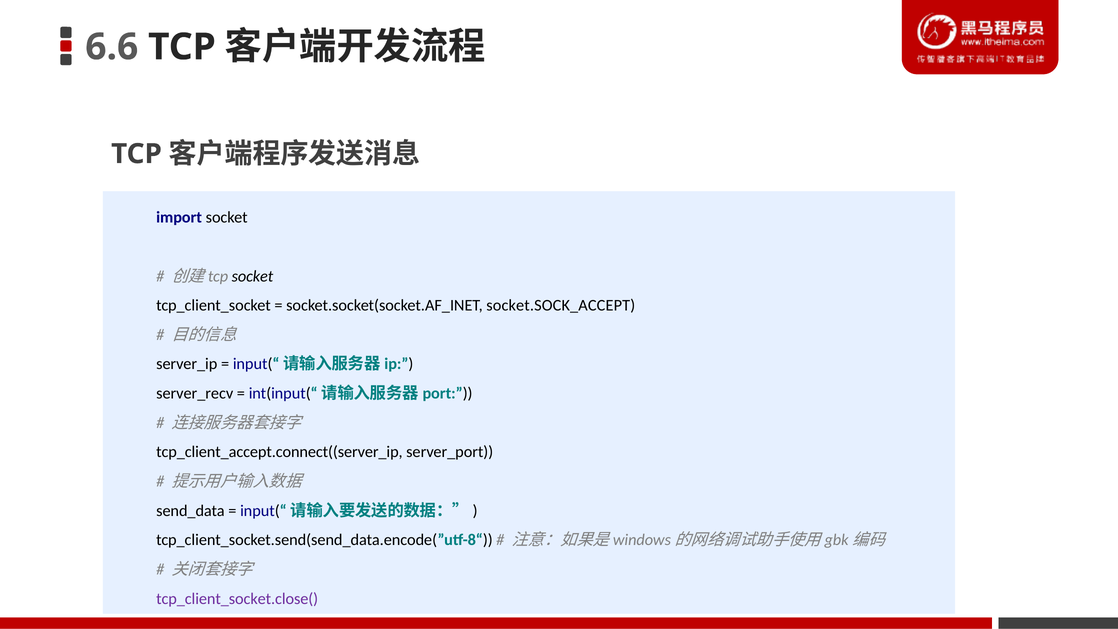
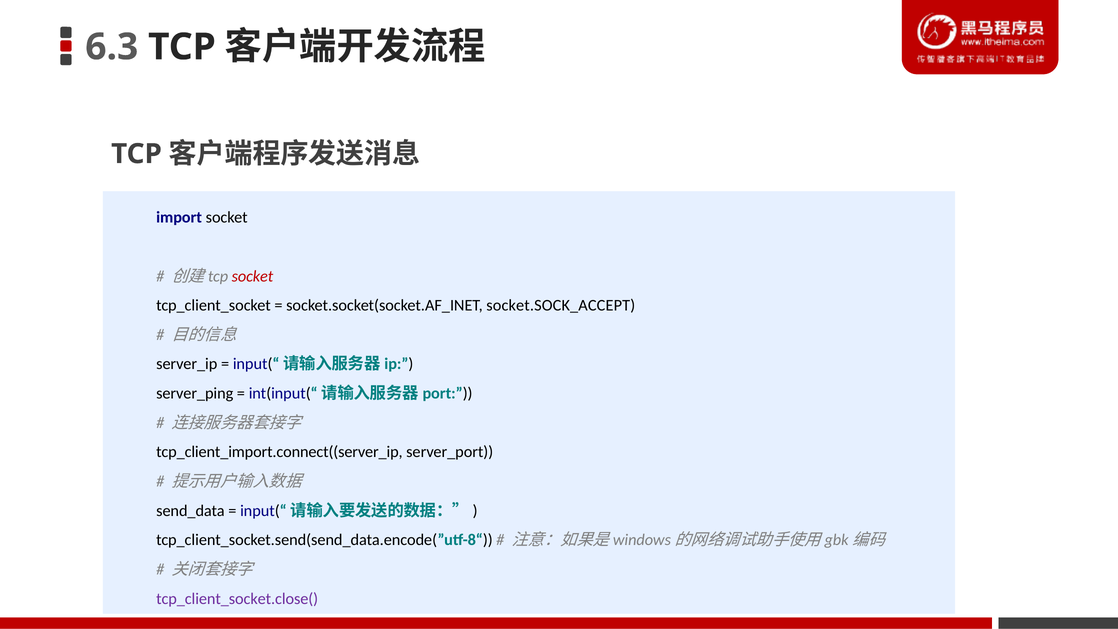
6.6: 6.6 -> 6.3
socket at (252, 276) colour: black -> red
server_recv: server_recv -> server_ping
tcp_client_accept.connect((server_ip: tcp_client_accept.connect((server_ip -> tcp_client_import.connect((server_ip
